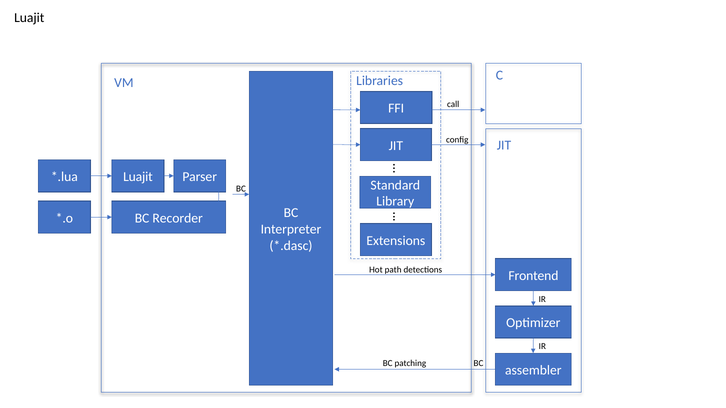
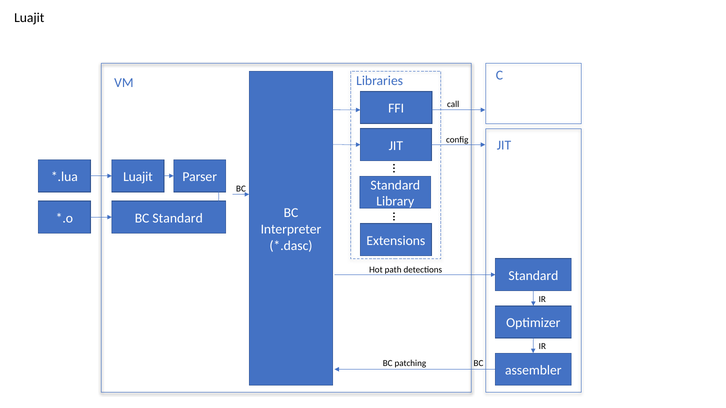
BC Recorder: Recorder -> Standard
Frontend at (533, 276): Frontend -> Standard
